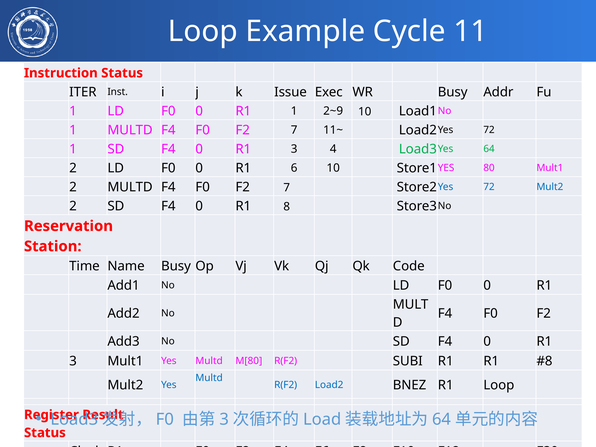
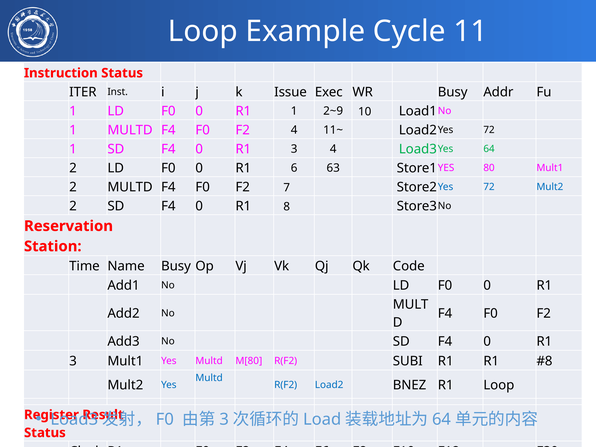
7 at (294, 130): 7 -> 4
6 10: 10 -> 63
